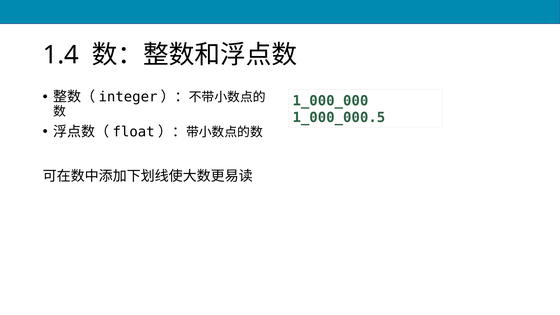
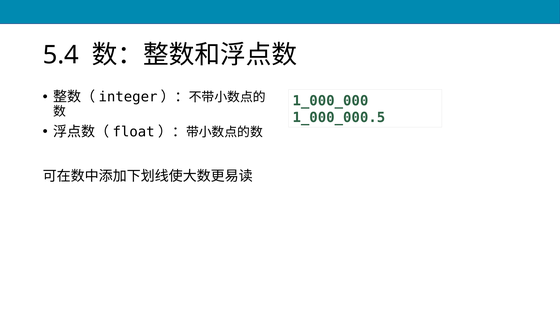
1.4: 1.4 -> 5.4
